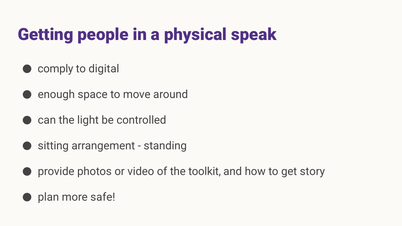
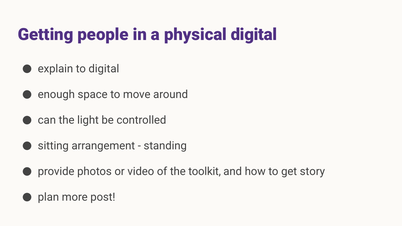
physical speak: speak -> digital
comply: comply -> explain
safe: safe -> post
